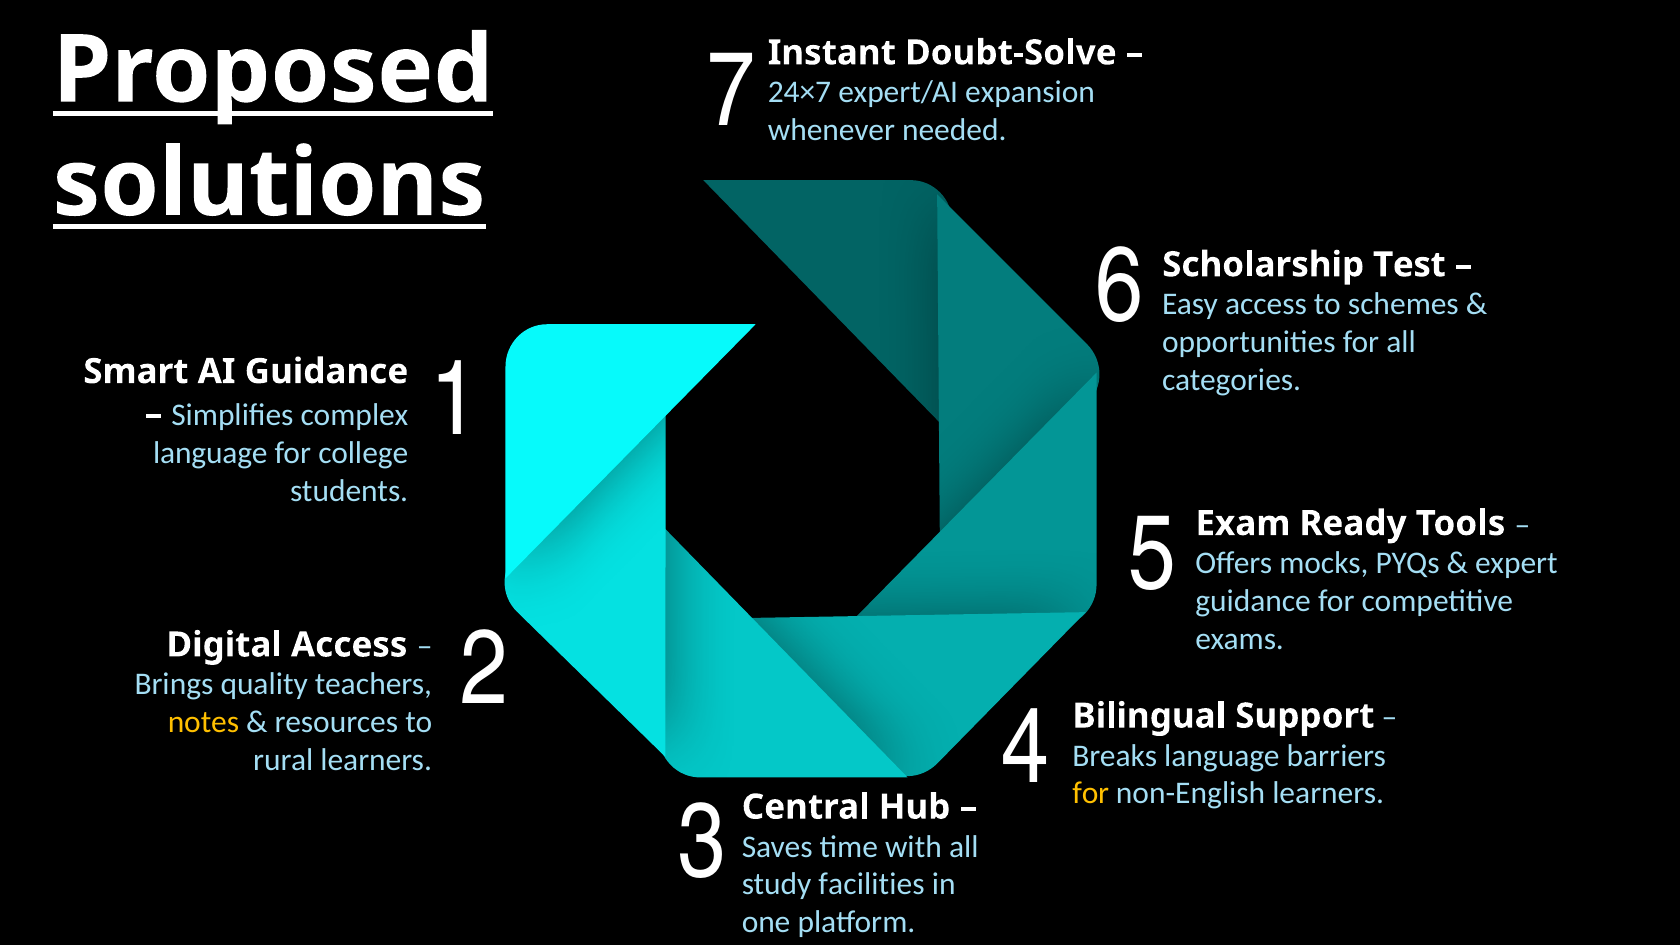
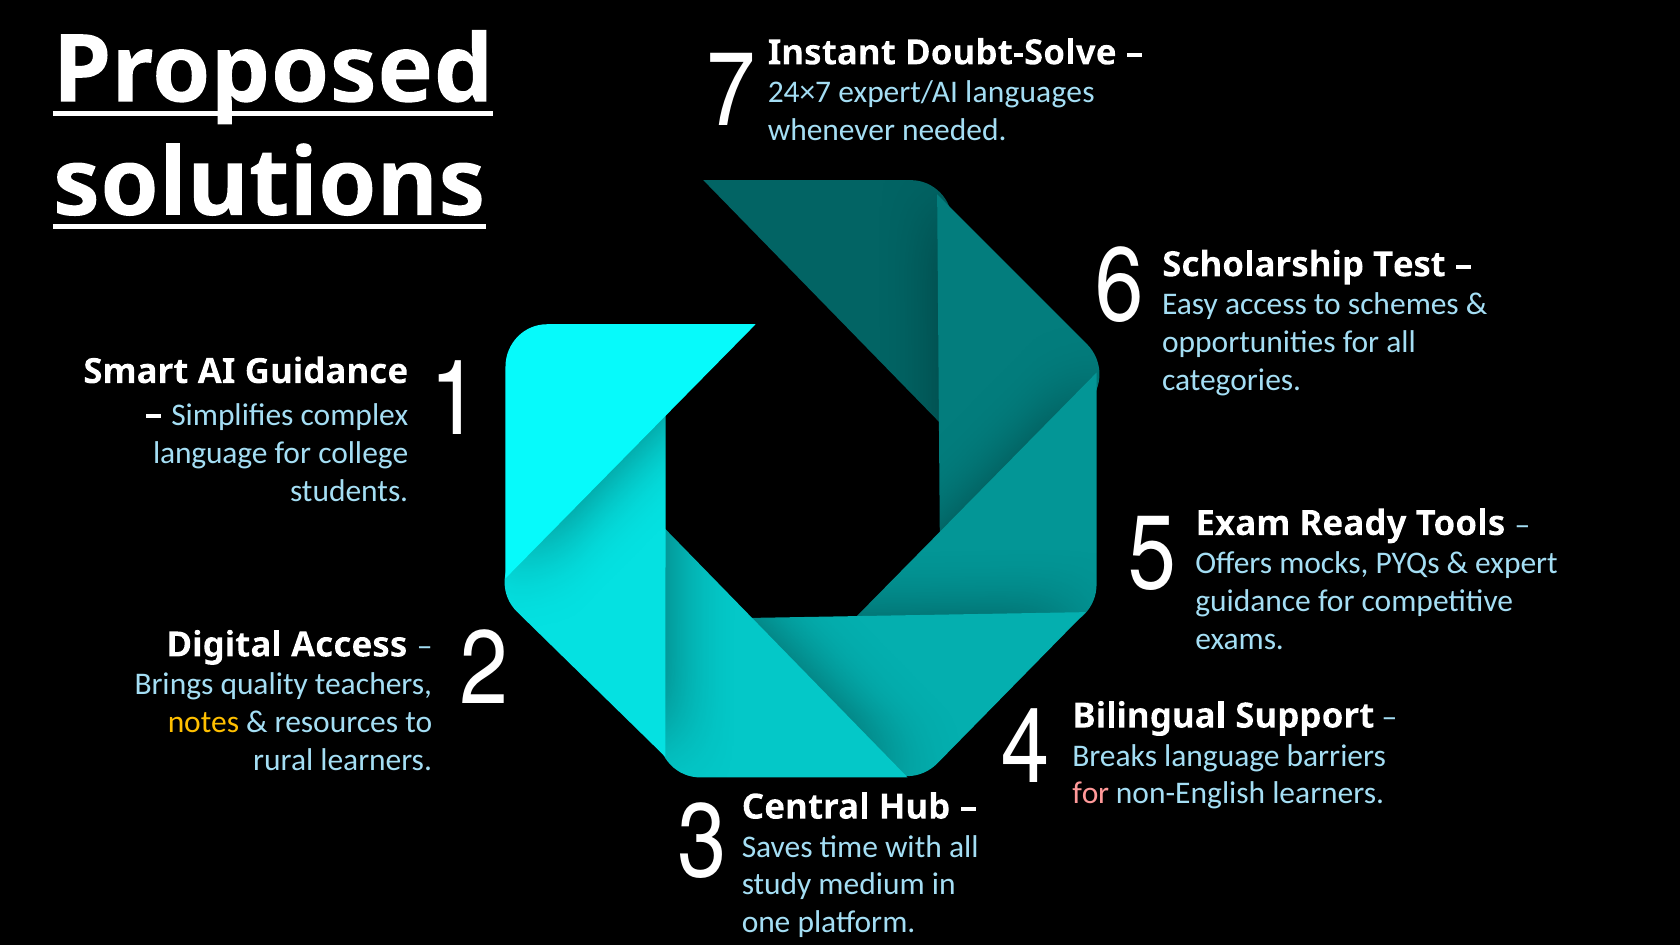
expansion: expansion -> languages
for at (1091, 793) colour: yellow -> pink
facilities: facilities -> medium
